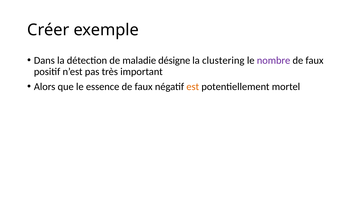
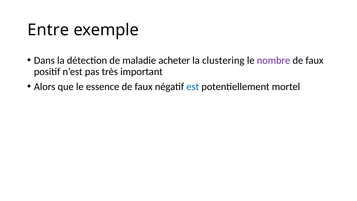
Créer: Créer -> Entre
désigne: désigne -> acheter
est colour: orange -> blue
